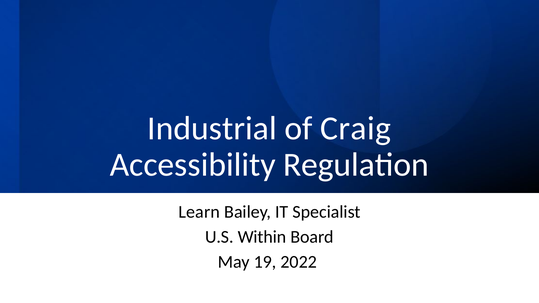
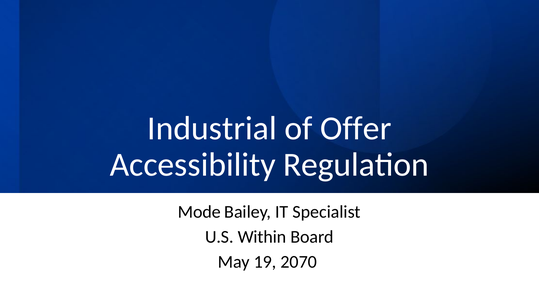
Craig: Craig -> Offer
Learn: Learn -> Mode
2022: 2022 -> 2070
